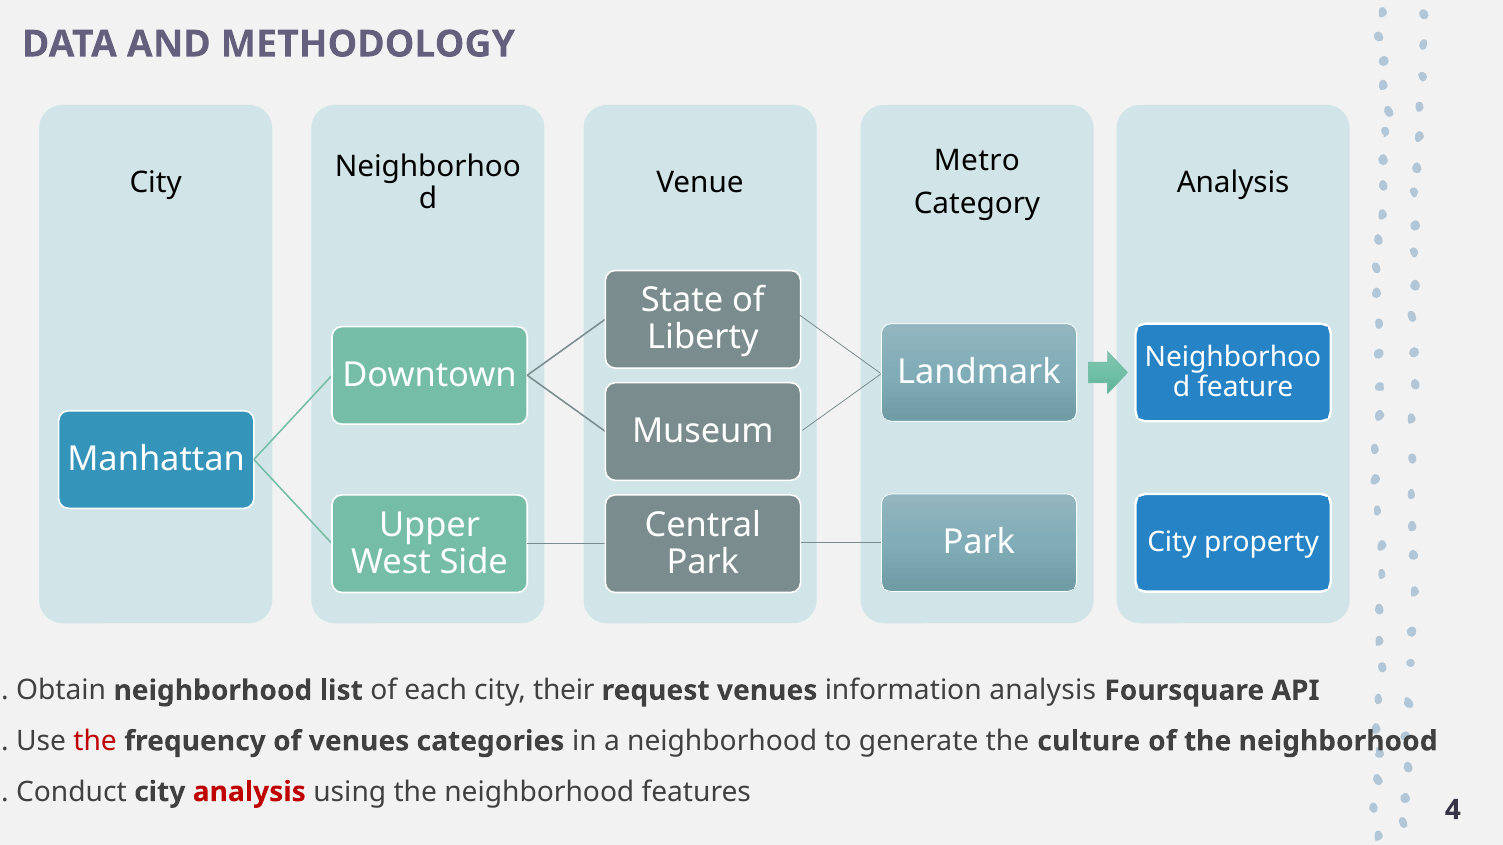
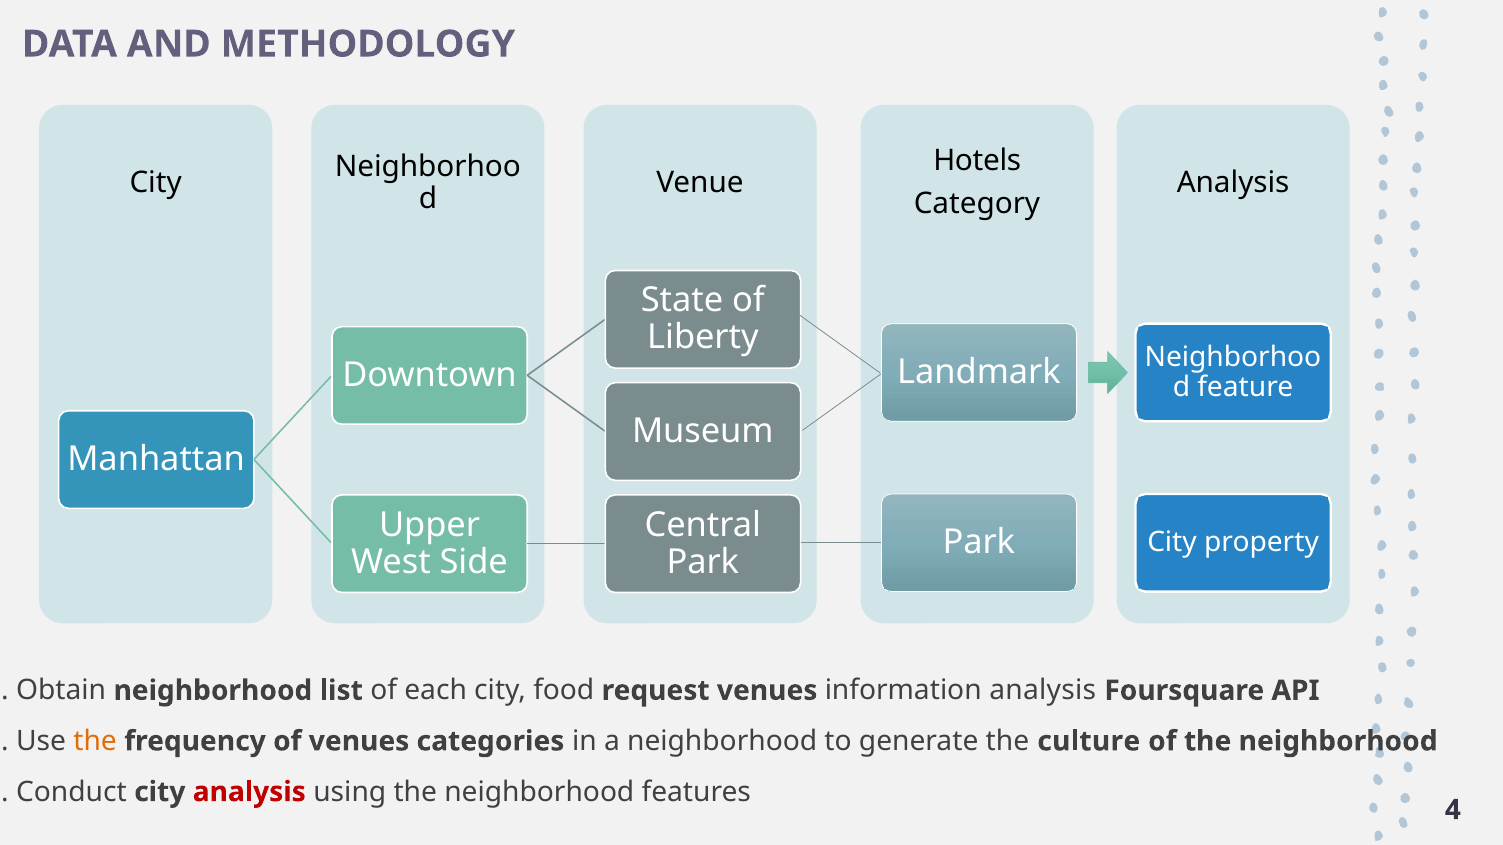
Metro: Metro -> Hotels
their: their -> food
the at (95, 742) colour: red -> orange
